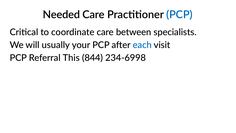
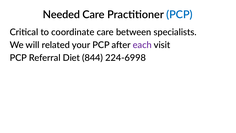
usually: usually -> related
each colour: blue -> purple
This: This -> Diet
234-6998: 234-6998 -> 224-6998
